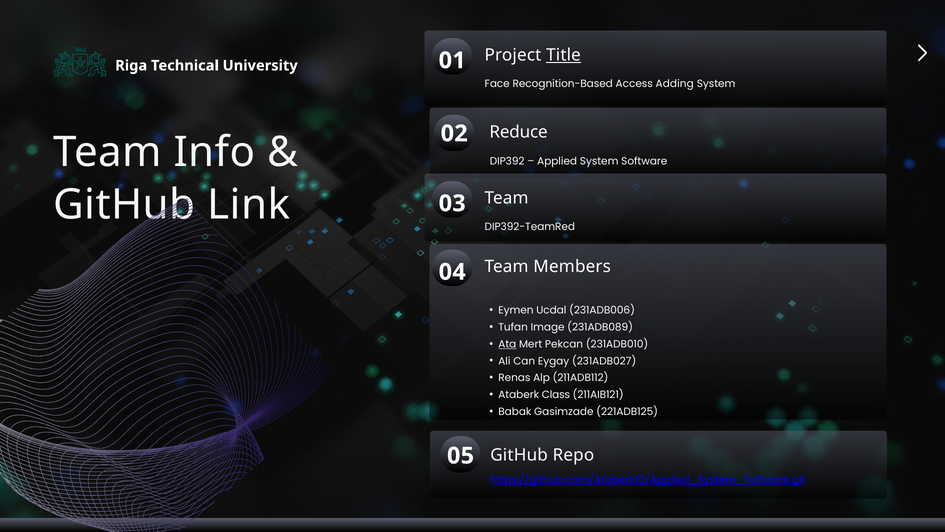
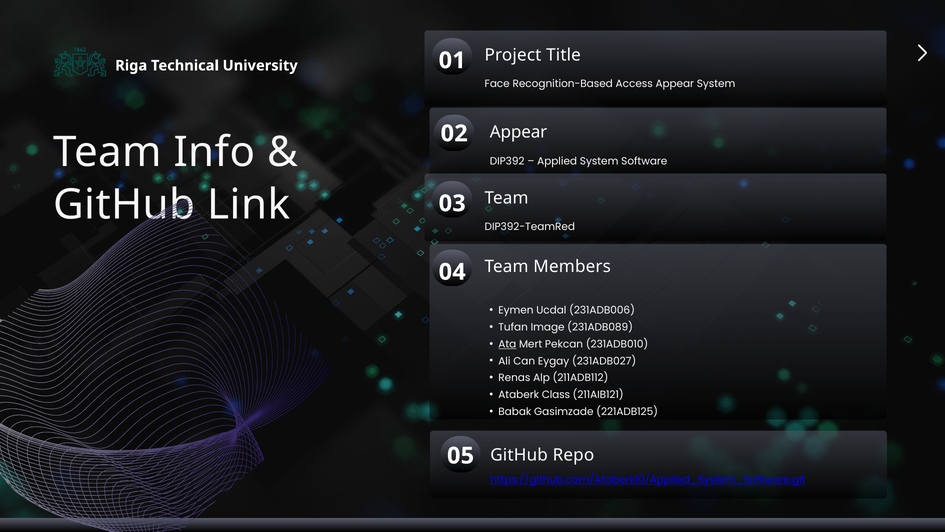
Title underline: present -> none
Access Adding: Adding -> Appear
Reduce at (519, 132): Reduce -> Appear
